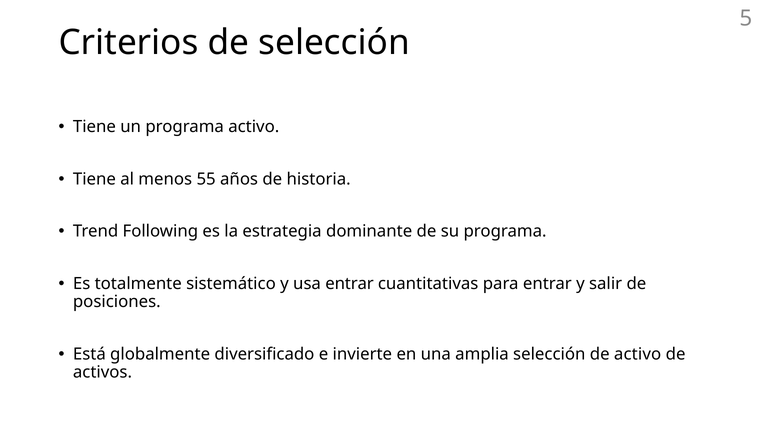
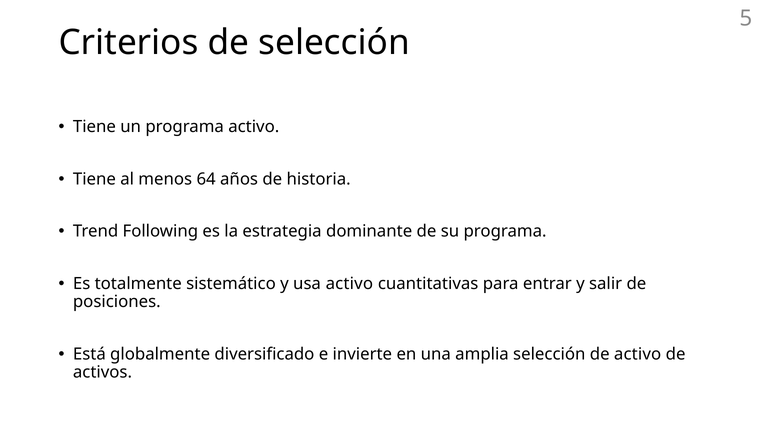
55: 55 -> 64
usa entrar: entrar -> activo
